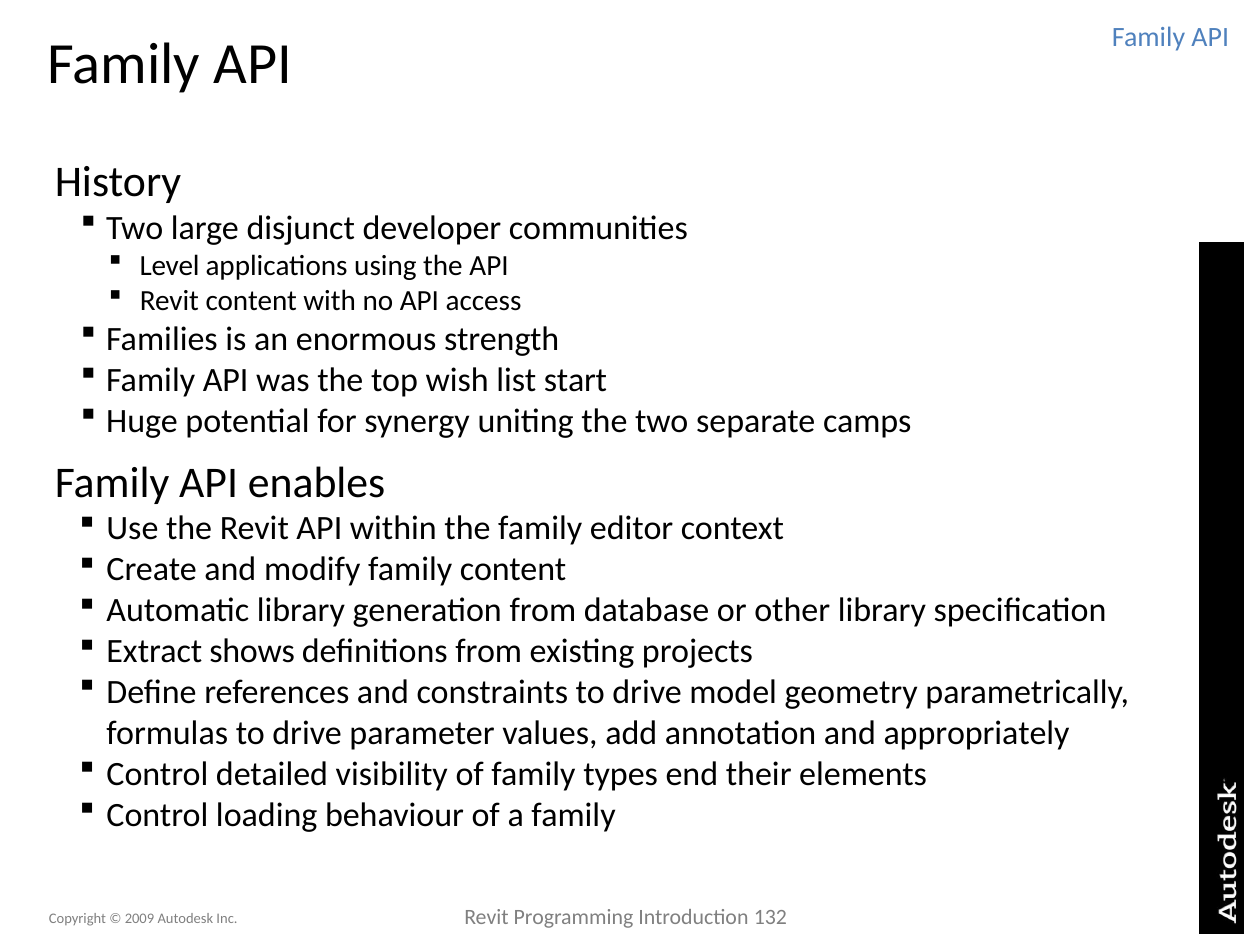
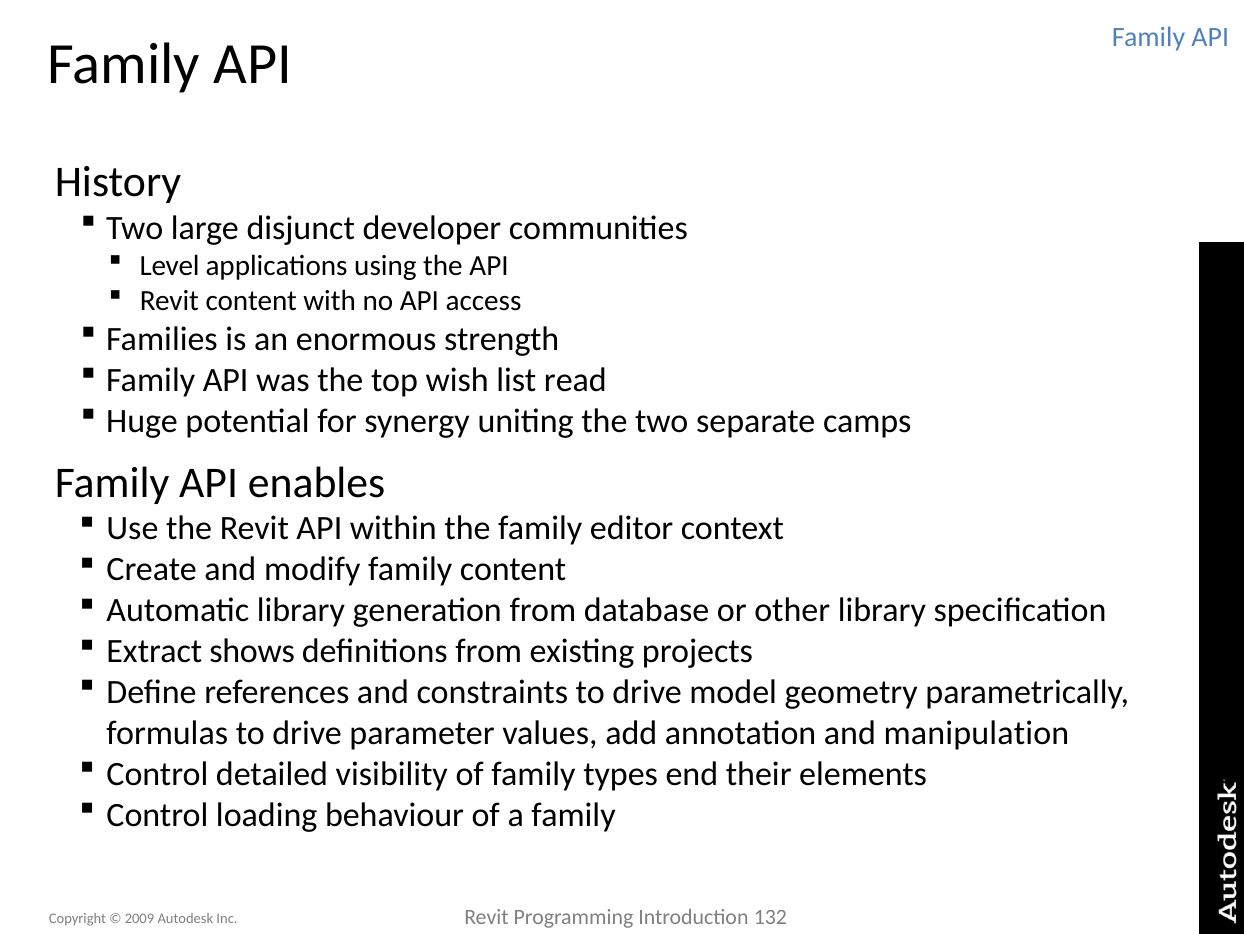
start: start -> read
appropriately: appropriately -> manipulation
